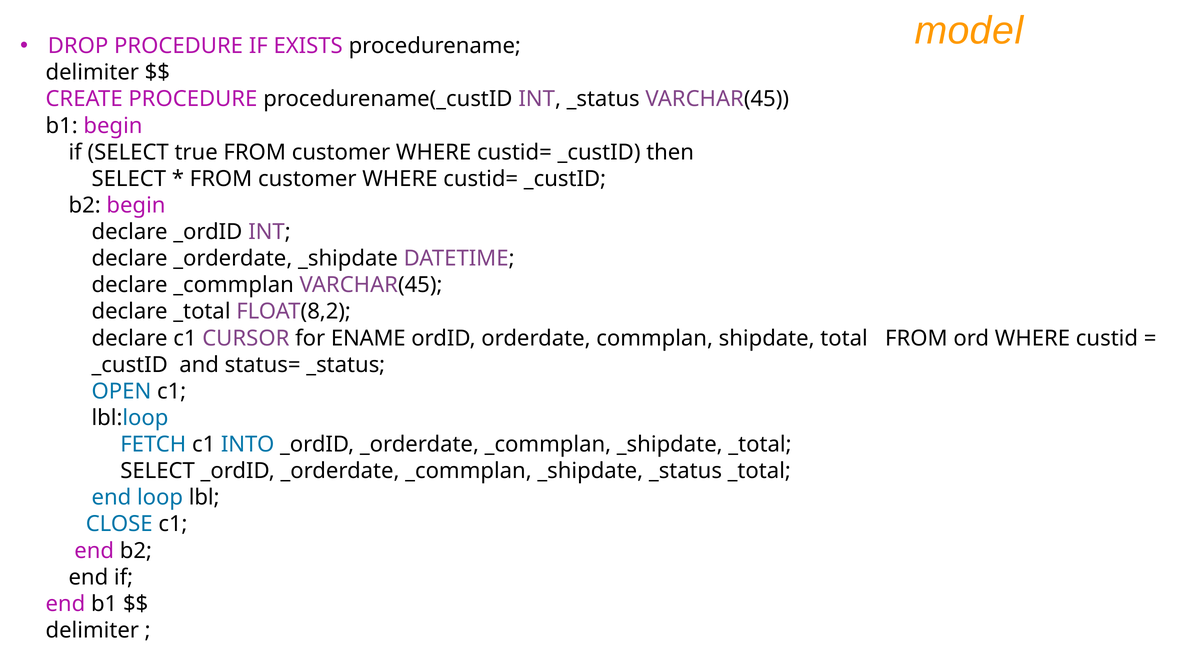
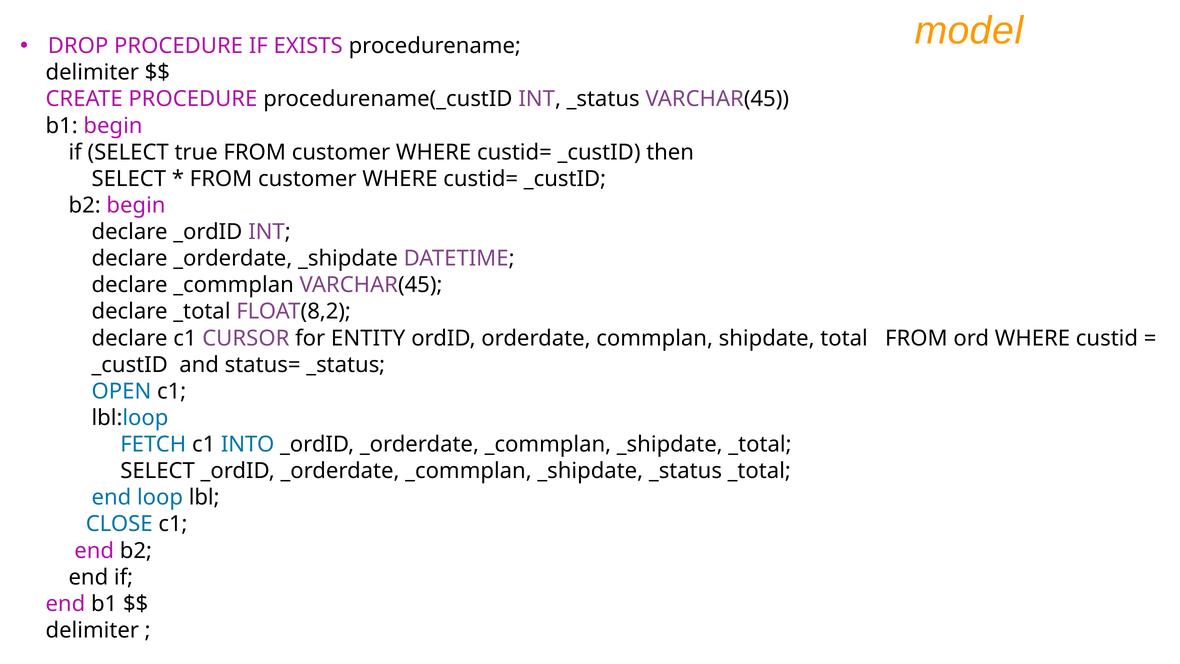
ENAME: ENAME -> ENTITY
